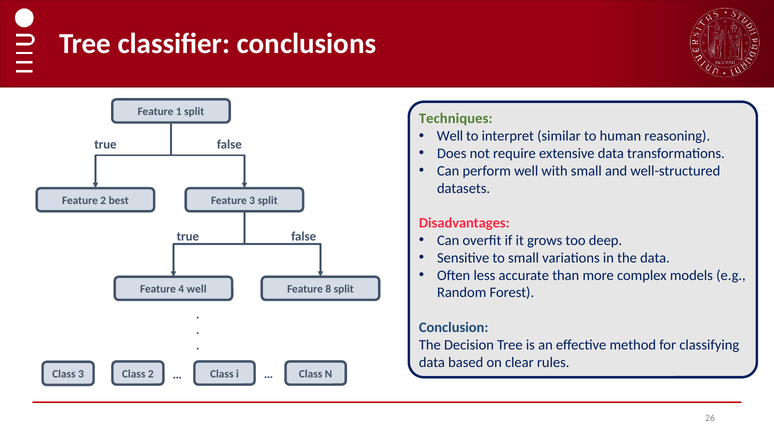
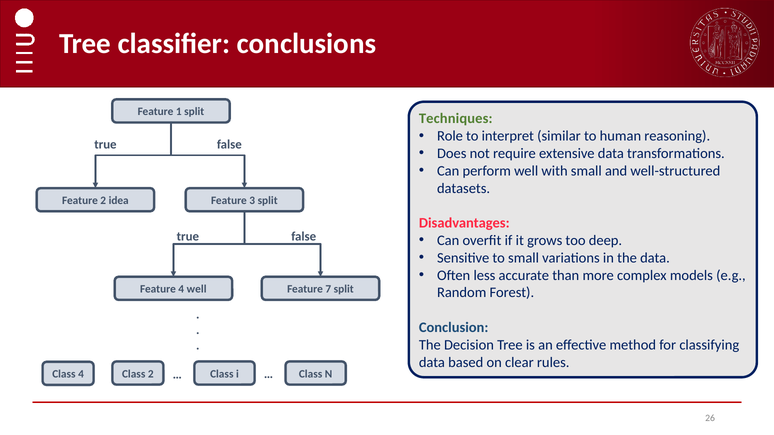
Well at (450, 136): Well -> Role
best: best -> idea
8: 8 -> 7
Class 3: 3 -> 4
